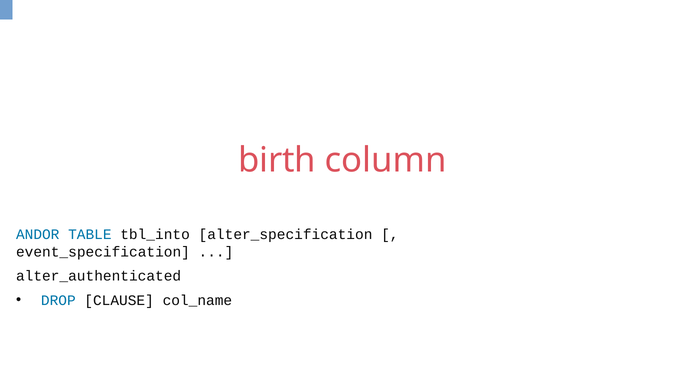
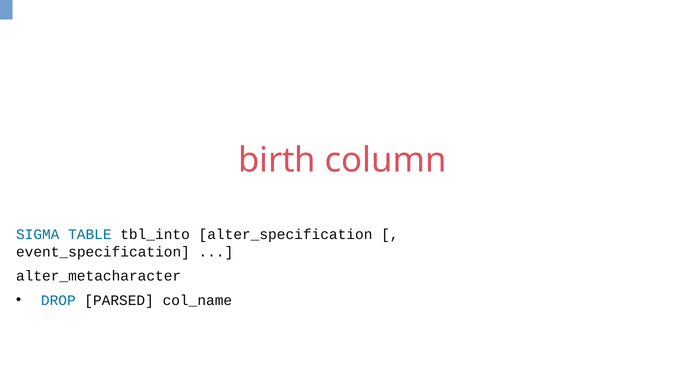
ANDOR: ANDOR -> SIGMA
alter_authenticated: alter_authenticated -> alter_metacharacter
CLAUSE: CLAUSE -> PARSED
